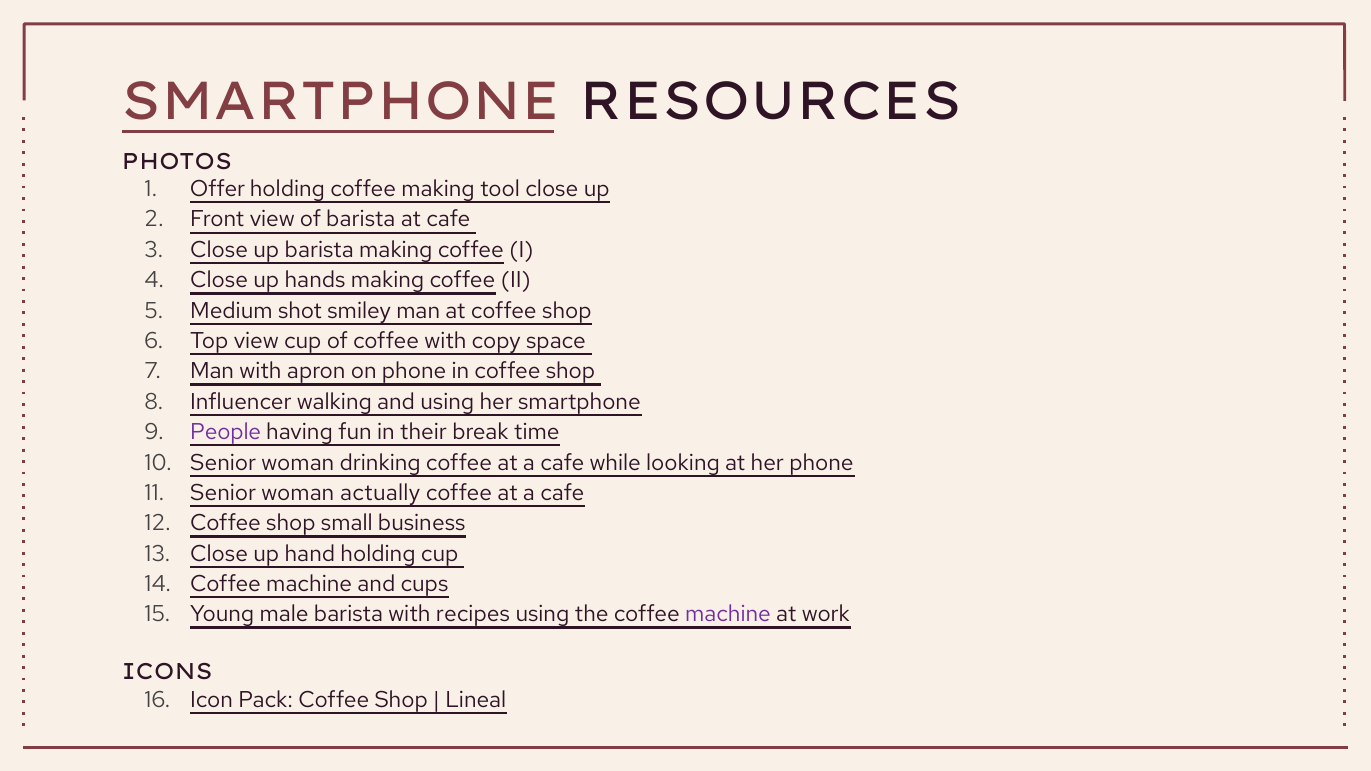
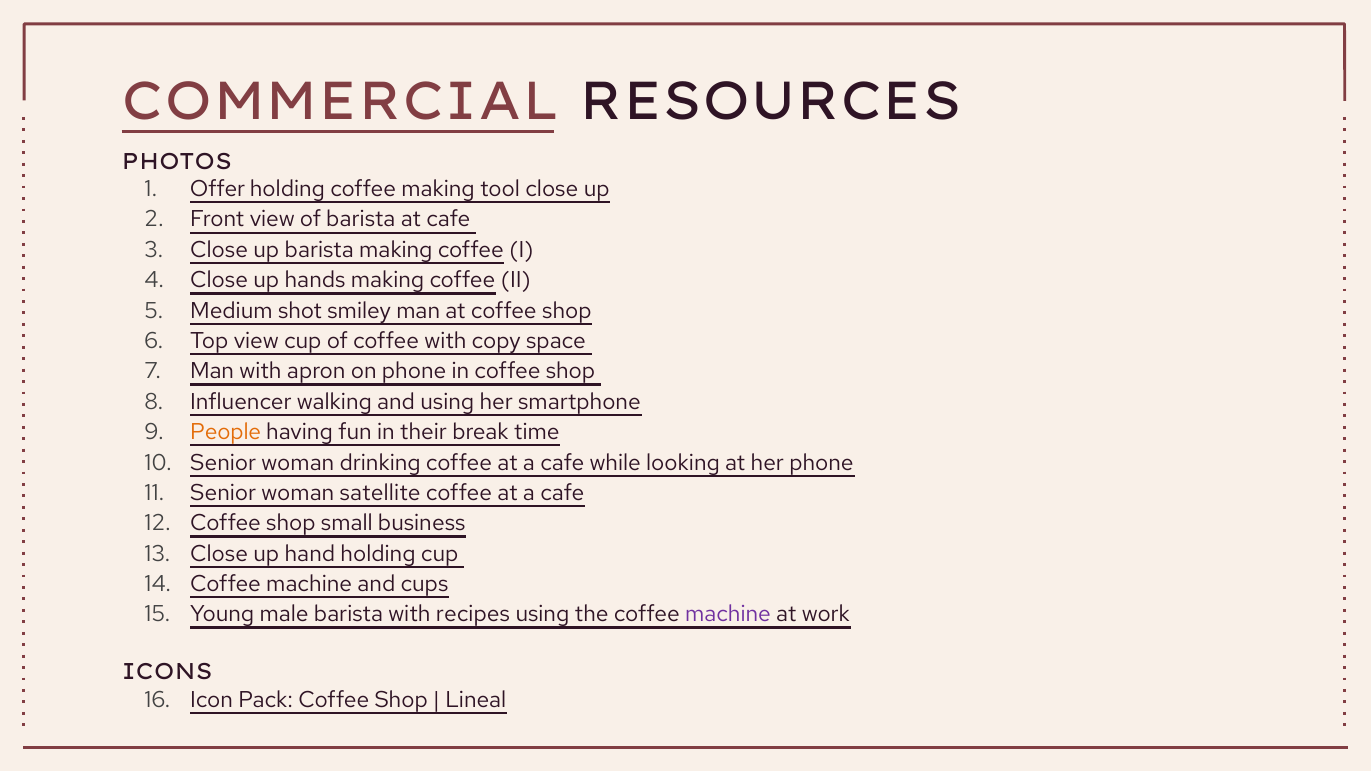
SMARTPHONE at (341, 102): SMARTPHONE -> COMMERCIAL
People colour: purple -> orange
actually: actually -> satellite
